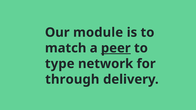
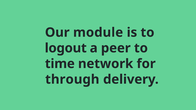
match: match -> logout
peer underline: present -> none
type: type -> time
